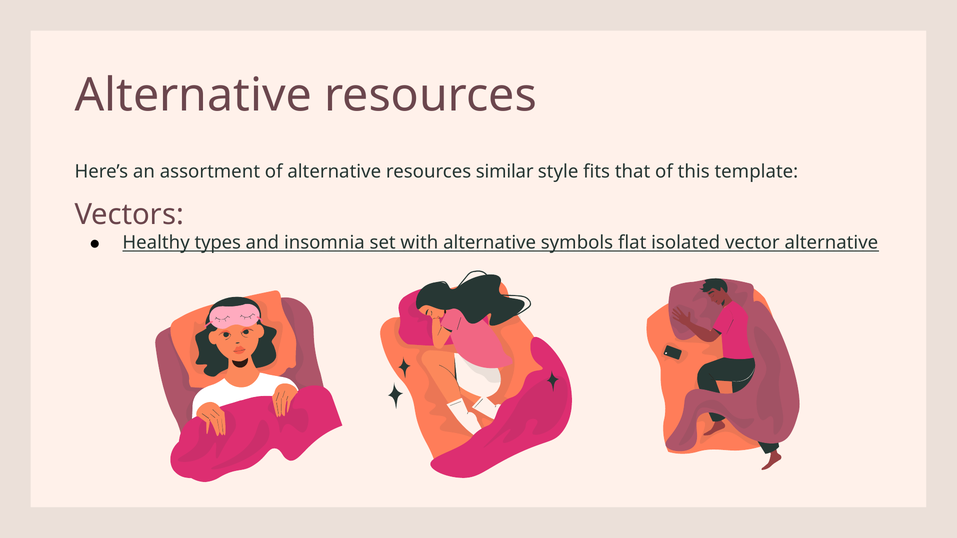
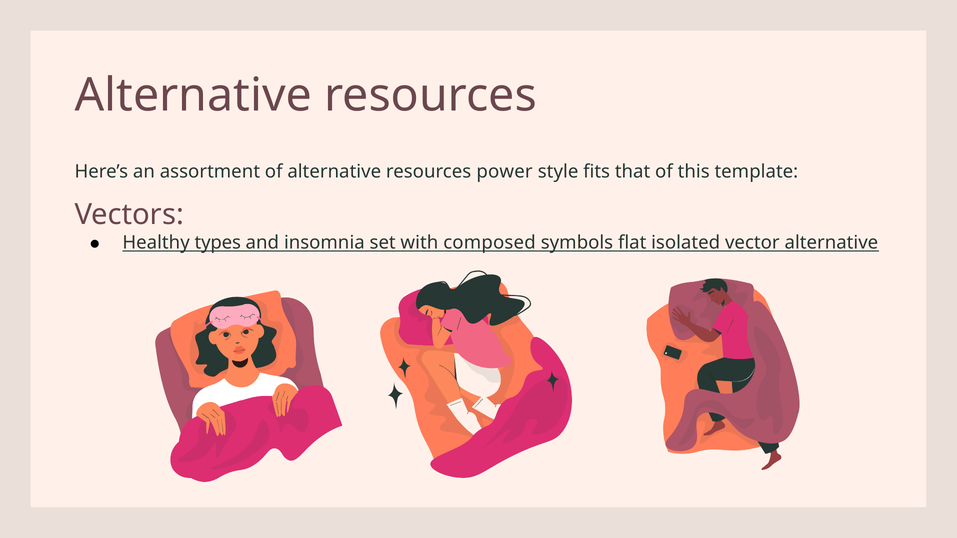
similar: similar -> power
with alternative: alternative -> composed
